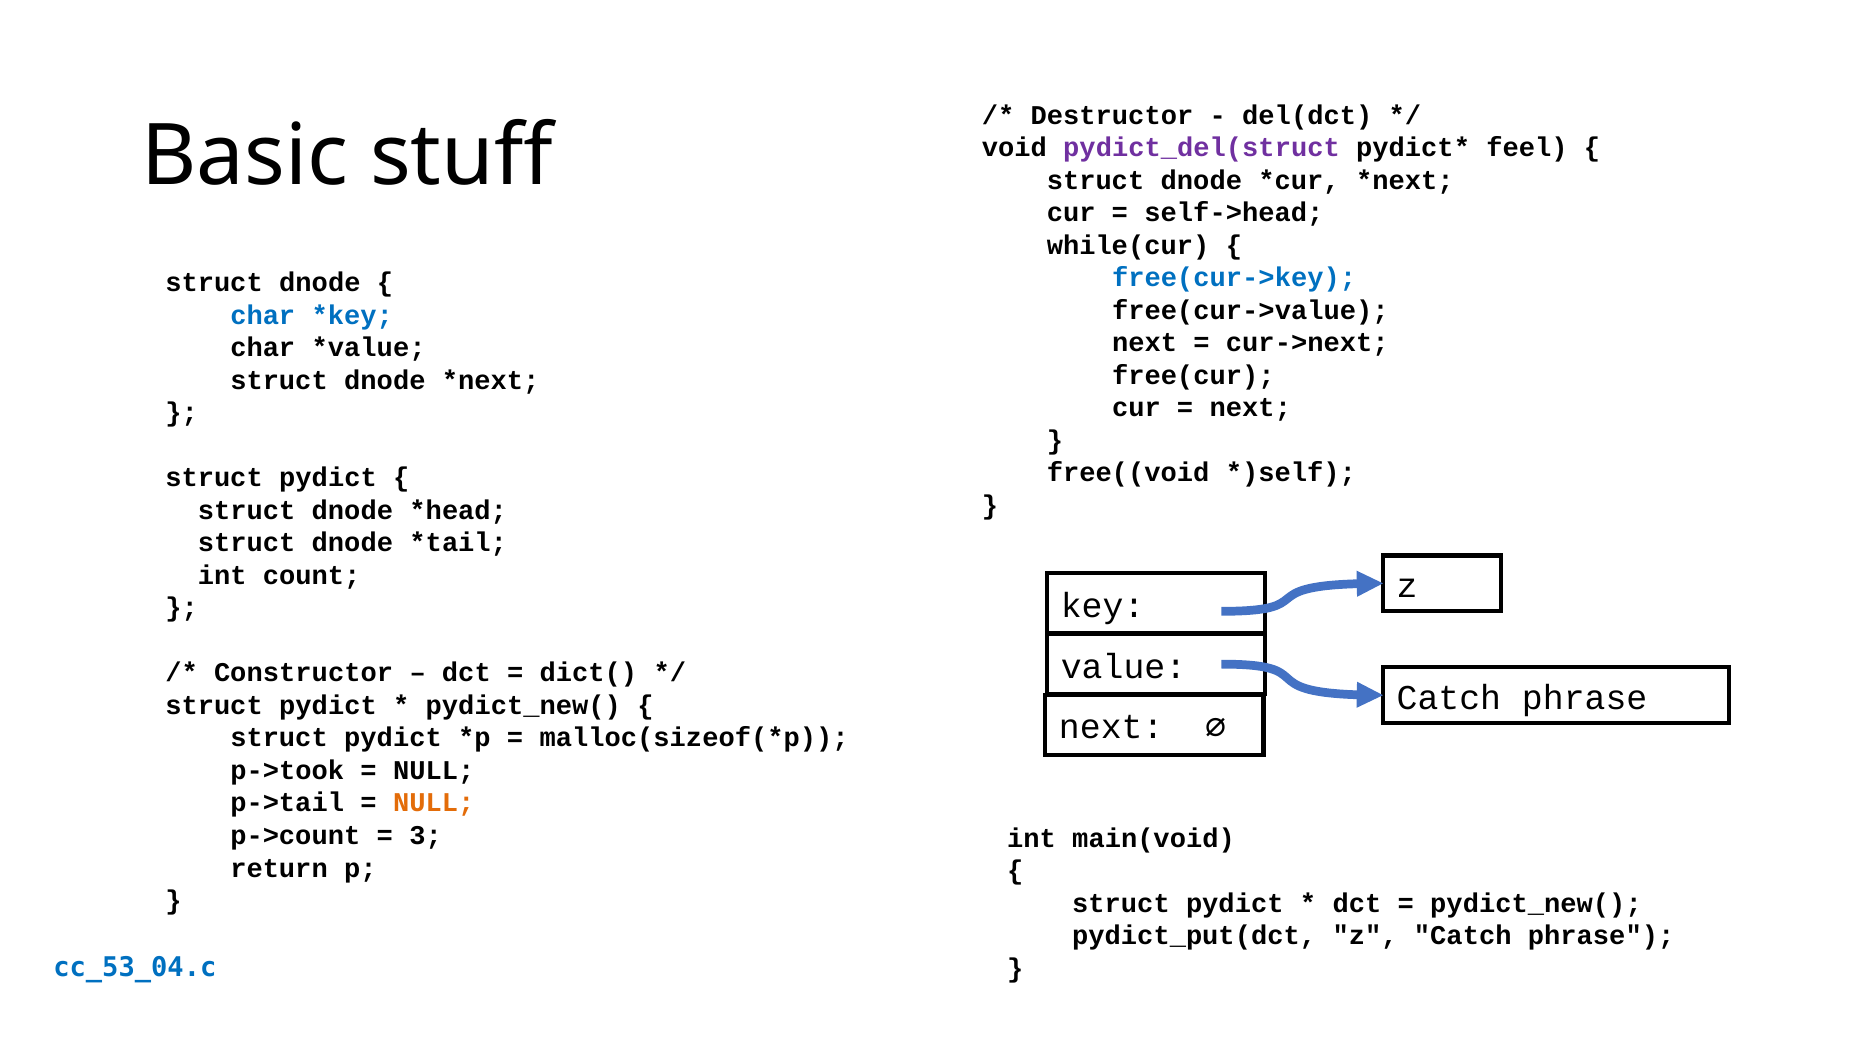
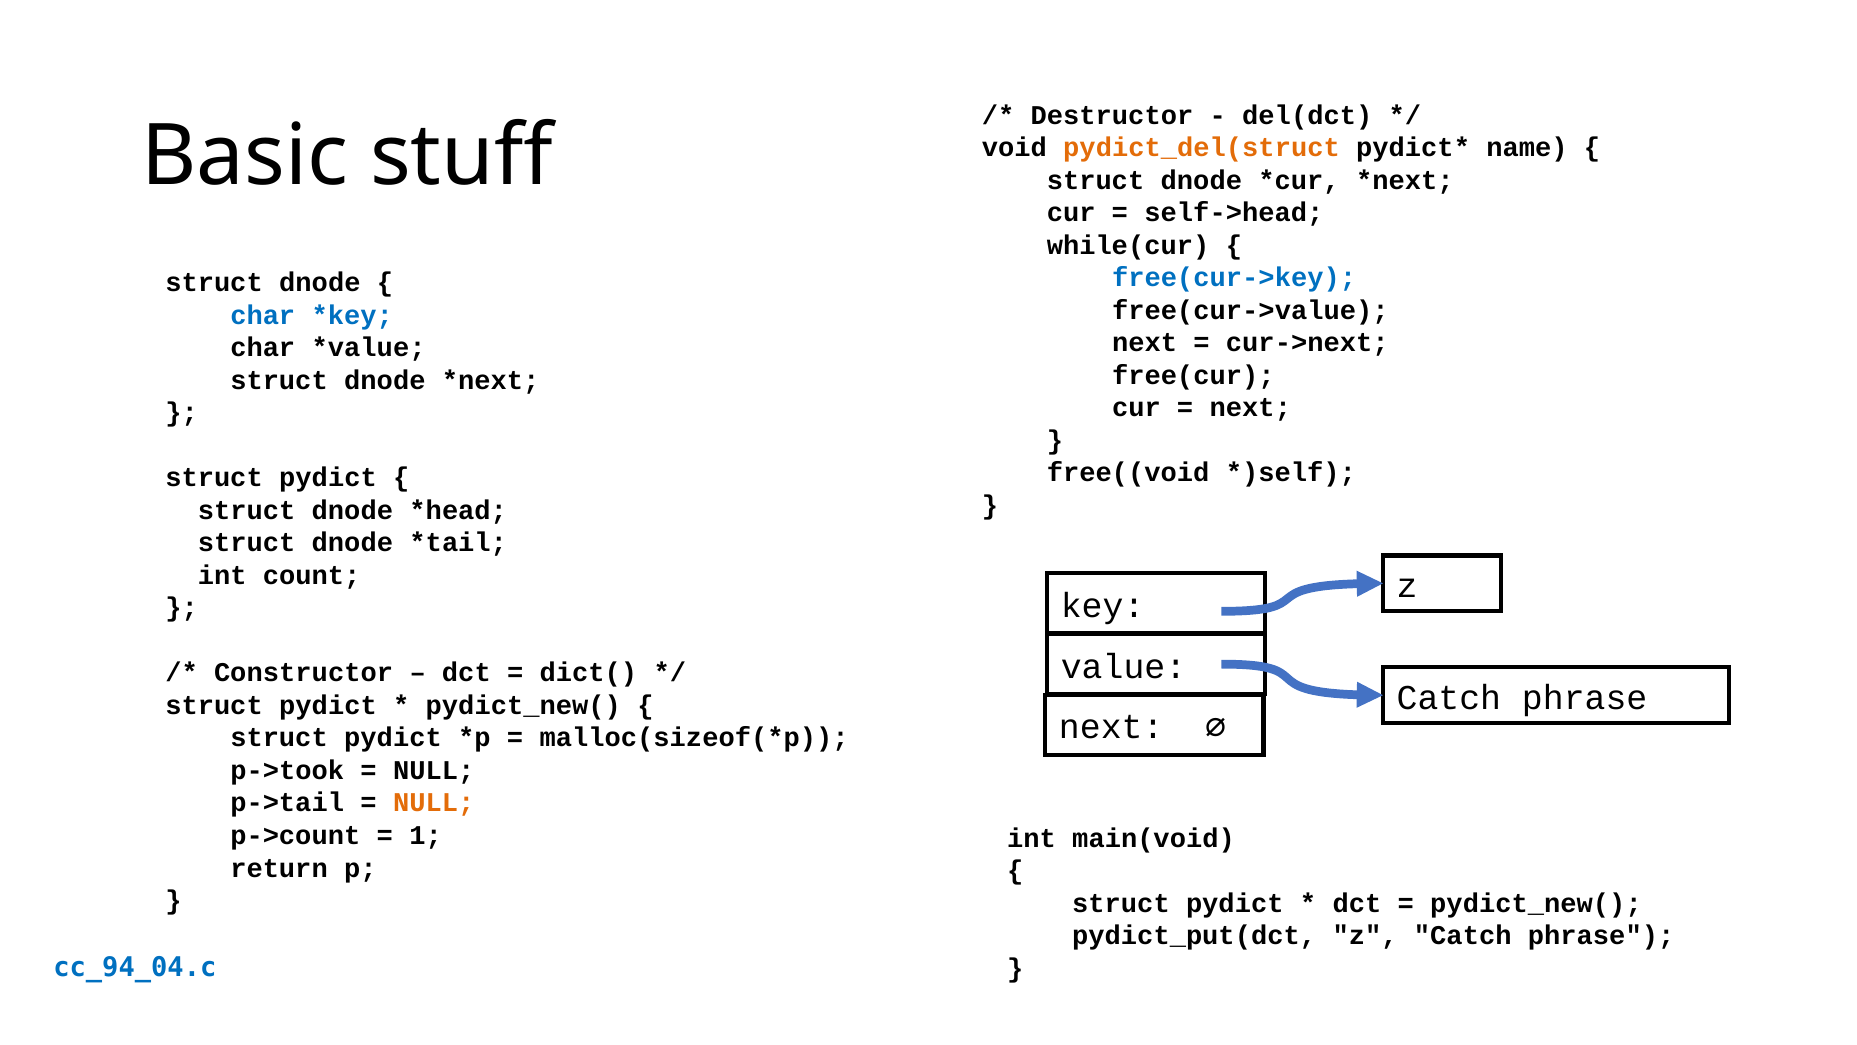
pydict_del(struct colour: purple -> orange
feel: feel -> name
3: 3 -> 1
cc_53_04.c: cc_53_04.c -> cc_94_04.c
